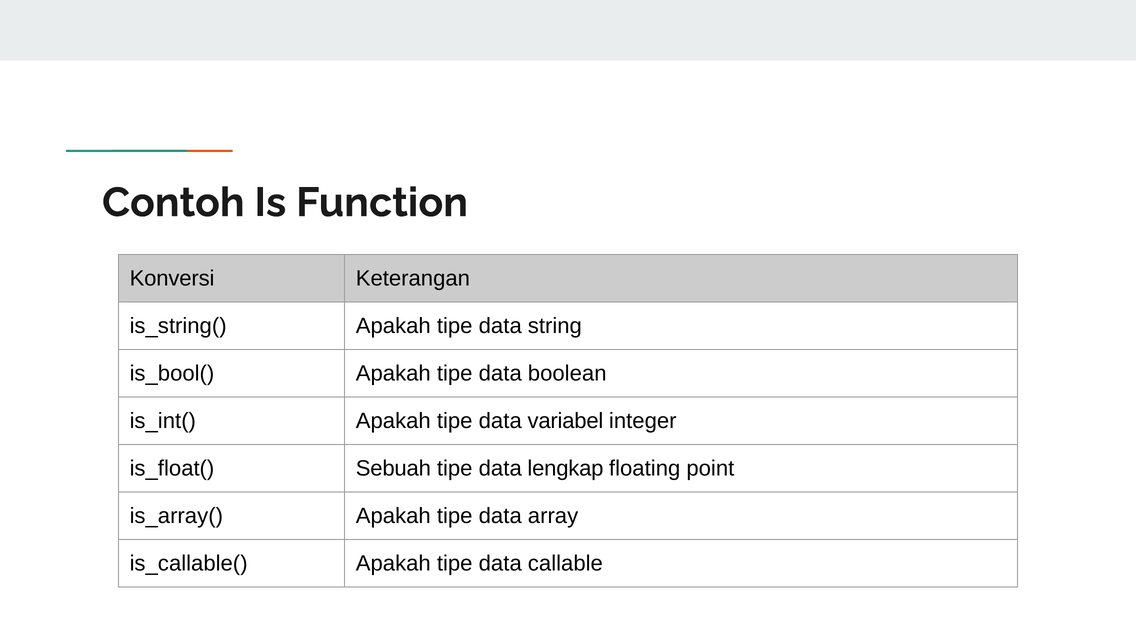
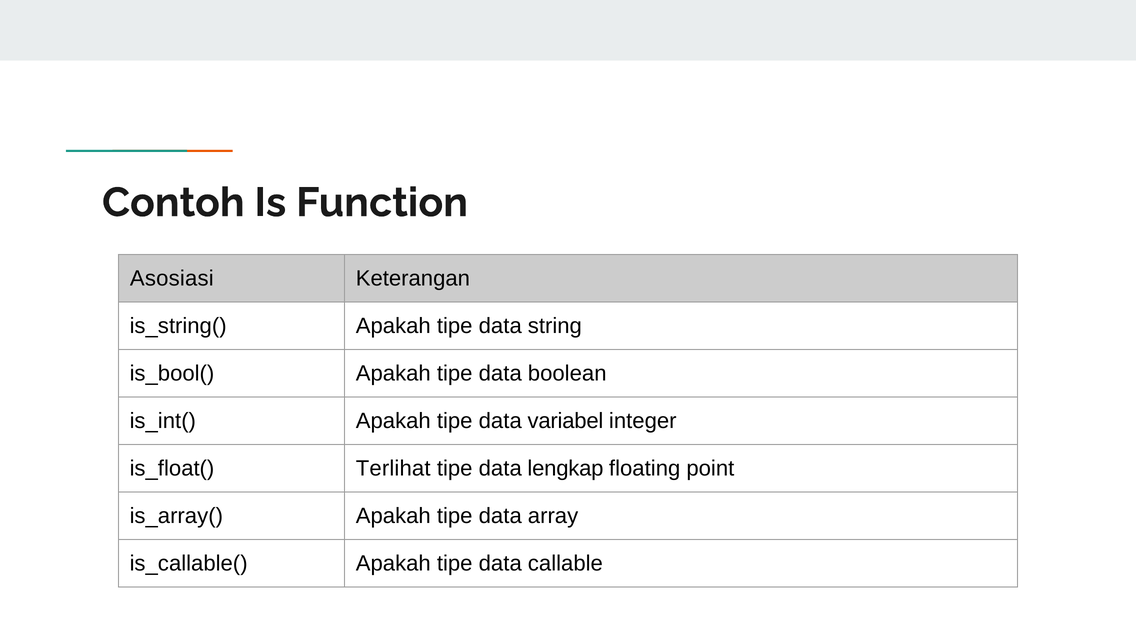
Konversi: Konversi -> Asosiasi
Sebuah: Sebuah -> Terlihat
